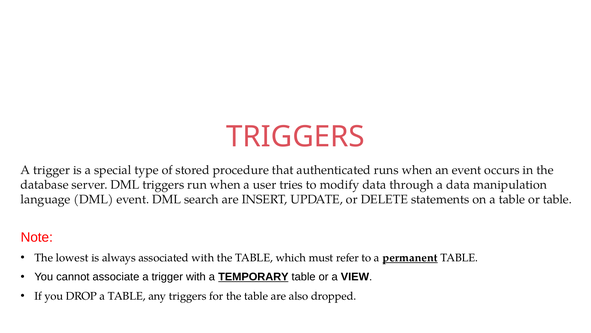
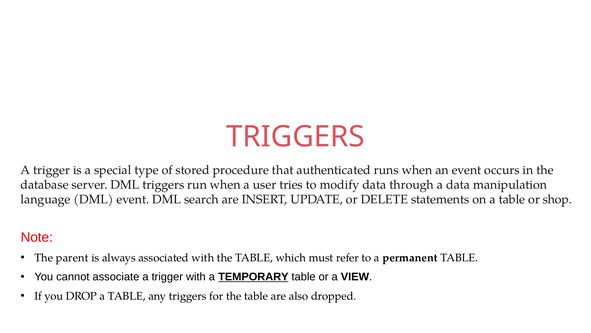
or table: table -> shop
lowest: lowest -> parent
permanent underline: present -> none
